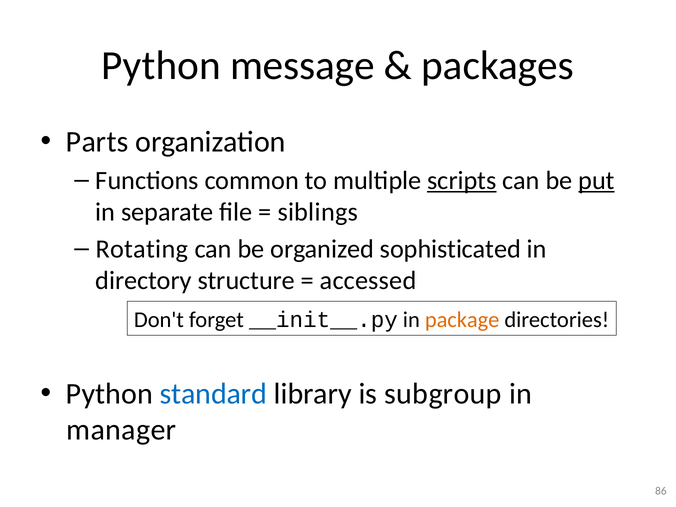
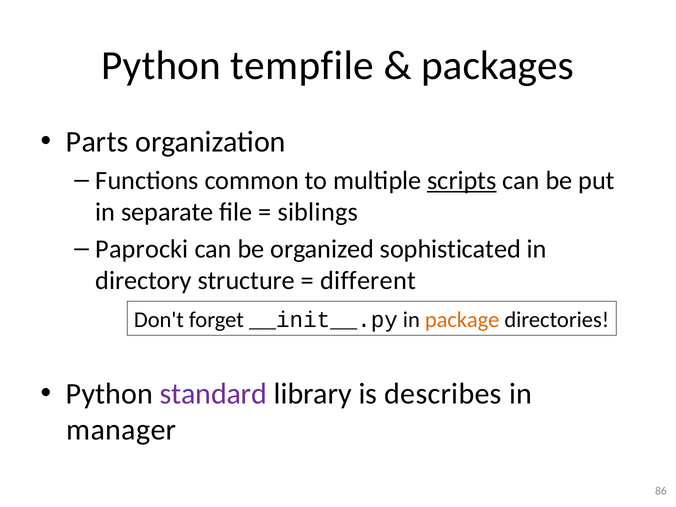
message: message -> tempfile
put underline: present -> none
Rotating: Rotating -> Paprocki
accessed: accessed -> different
standard colour: blue -> purple
subgroup: subgroup -> describes
